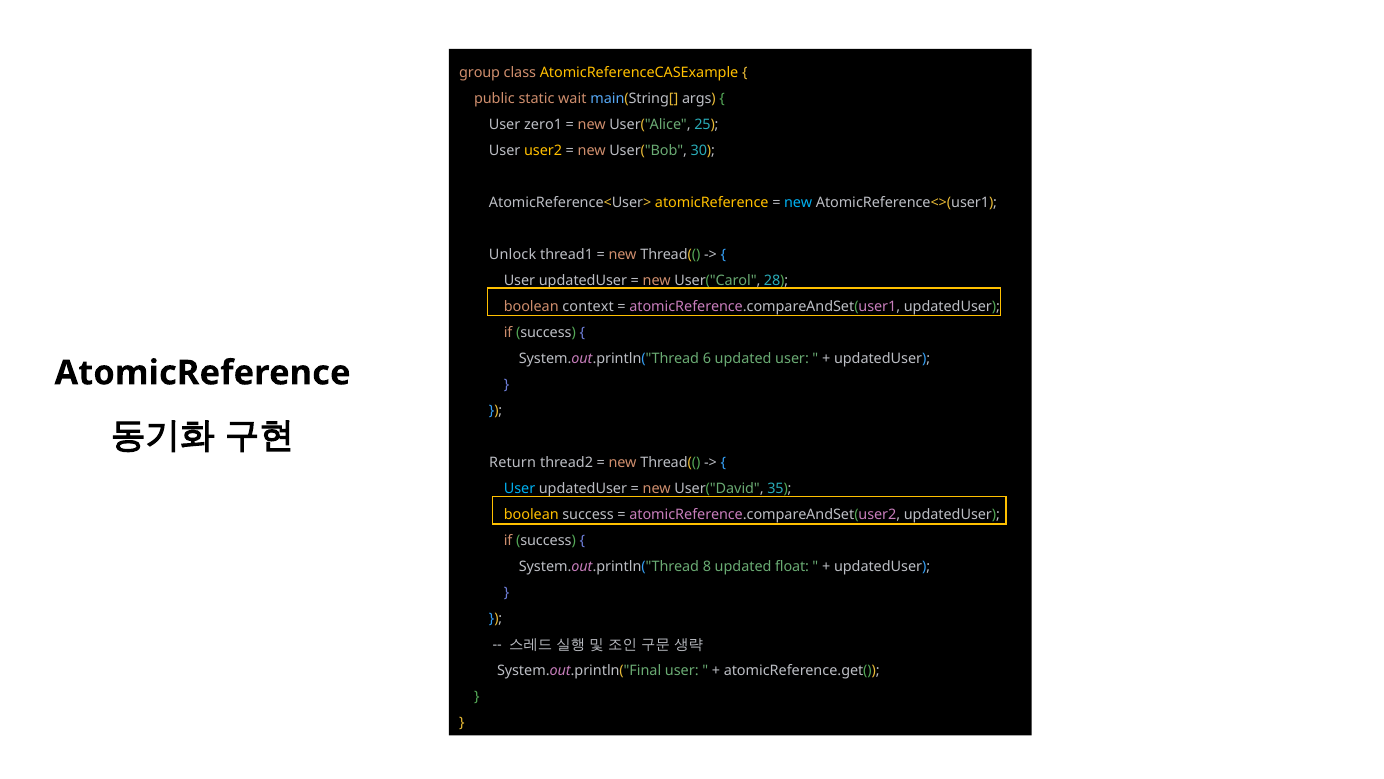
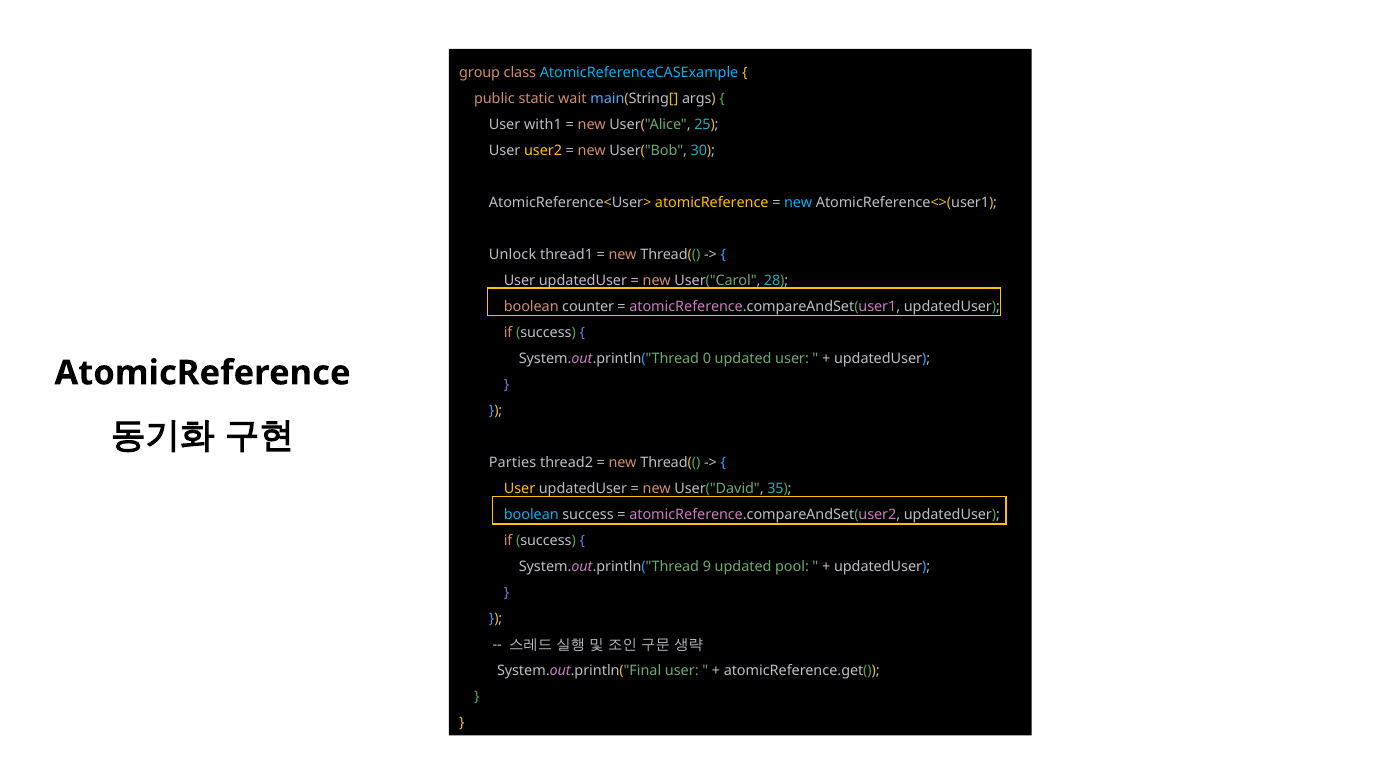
AtomicReferenceCASExample colour: yellow -> light blue
zero1: zero1 -> with1
context: context -> counter
6: 6 -> 0
Return: Return -> Parties
User at (520, 488) colour: light blue -> yellow
boolean at (531, 514) colour: yellow -> light blue
8: 8 -> 9
float: float -> pool
